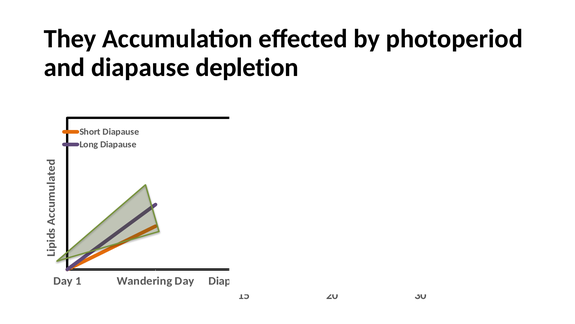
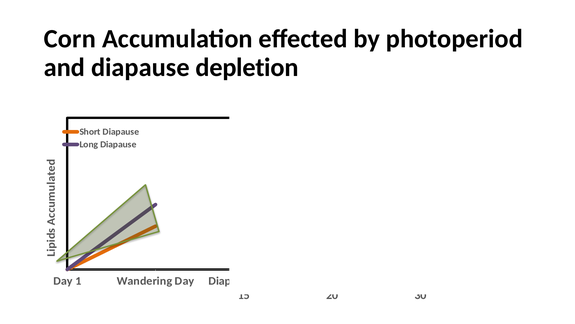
They: They -> Corn
